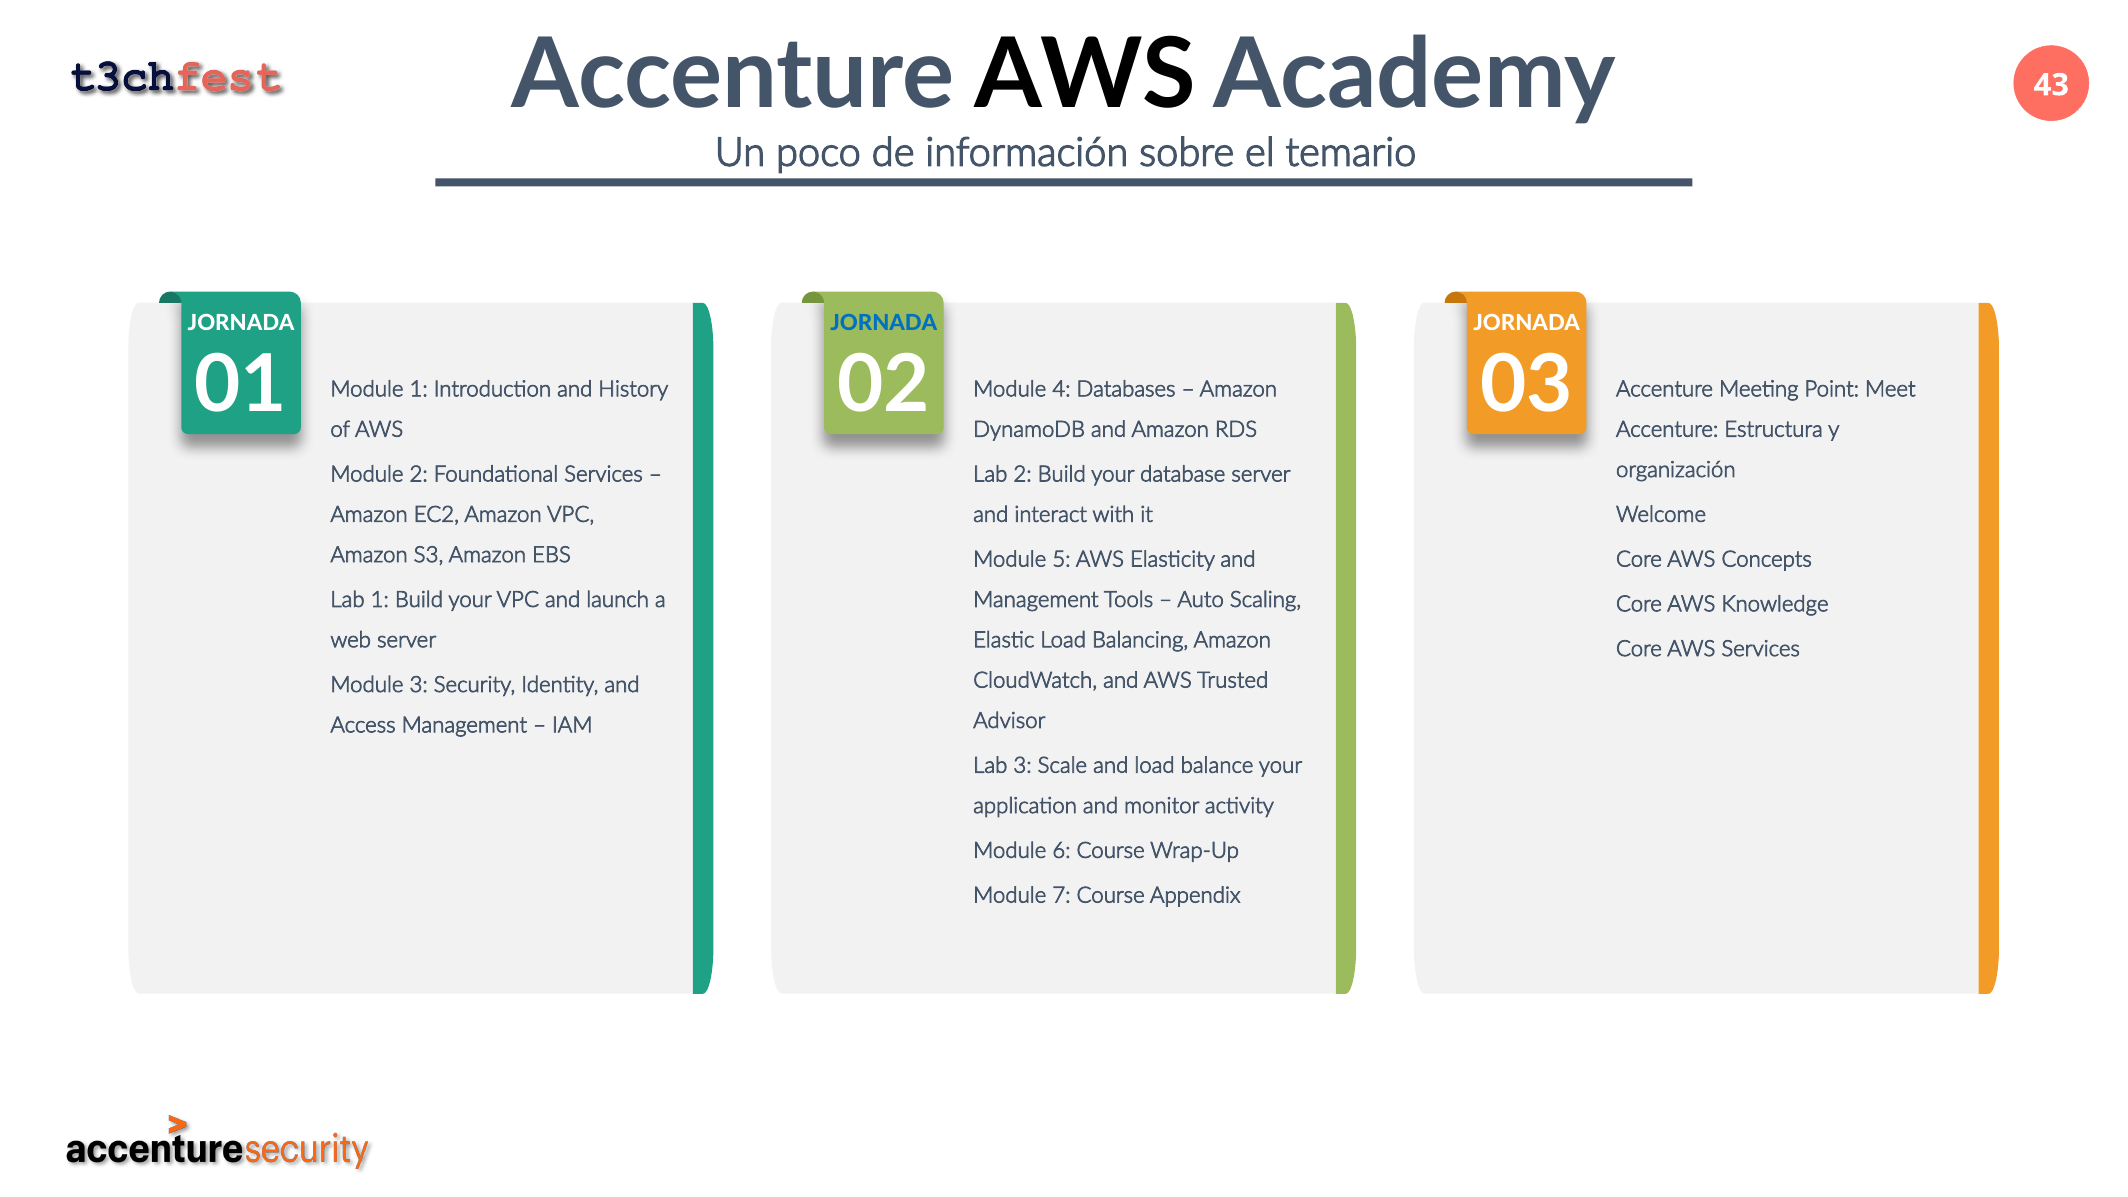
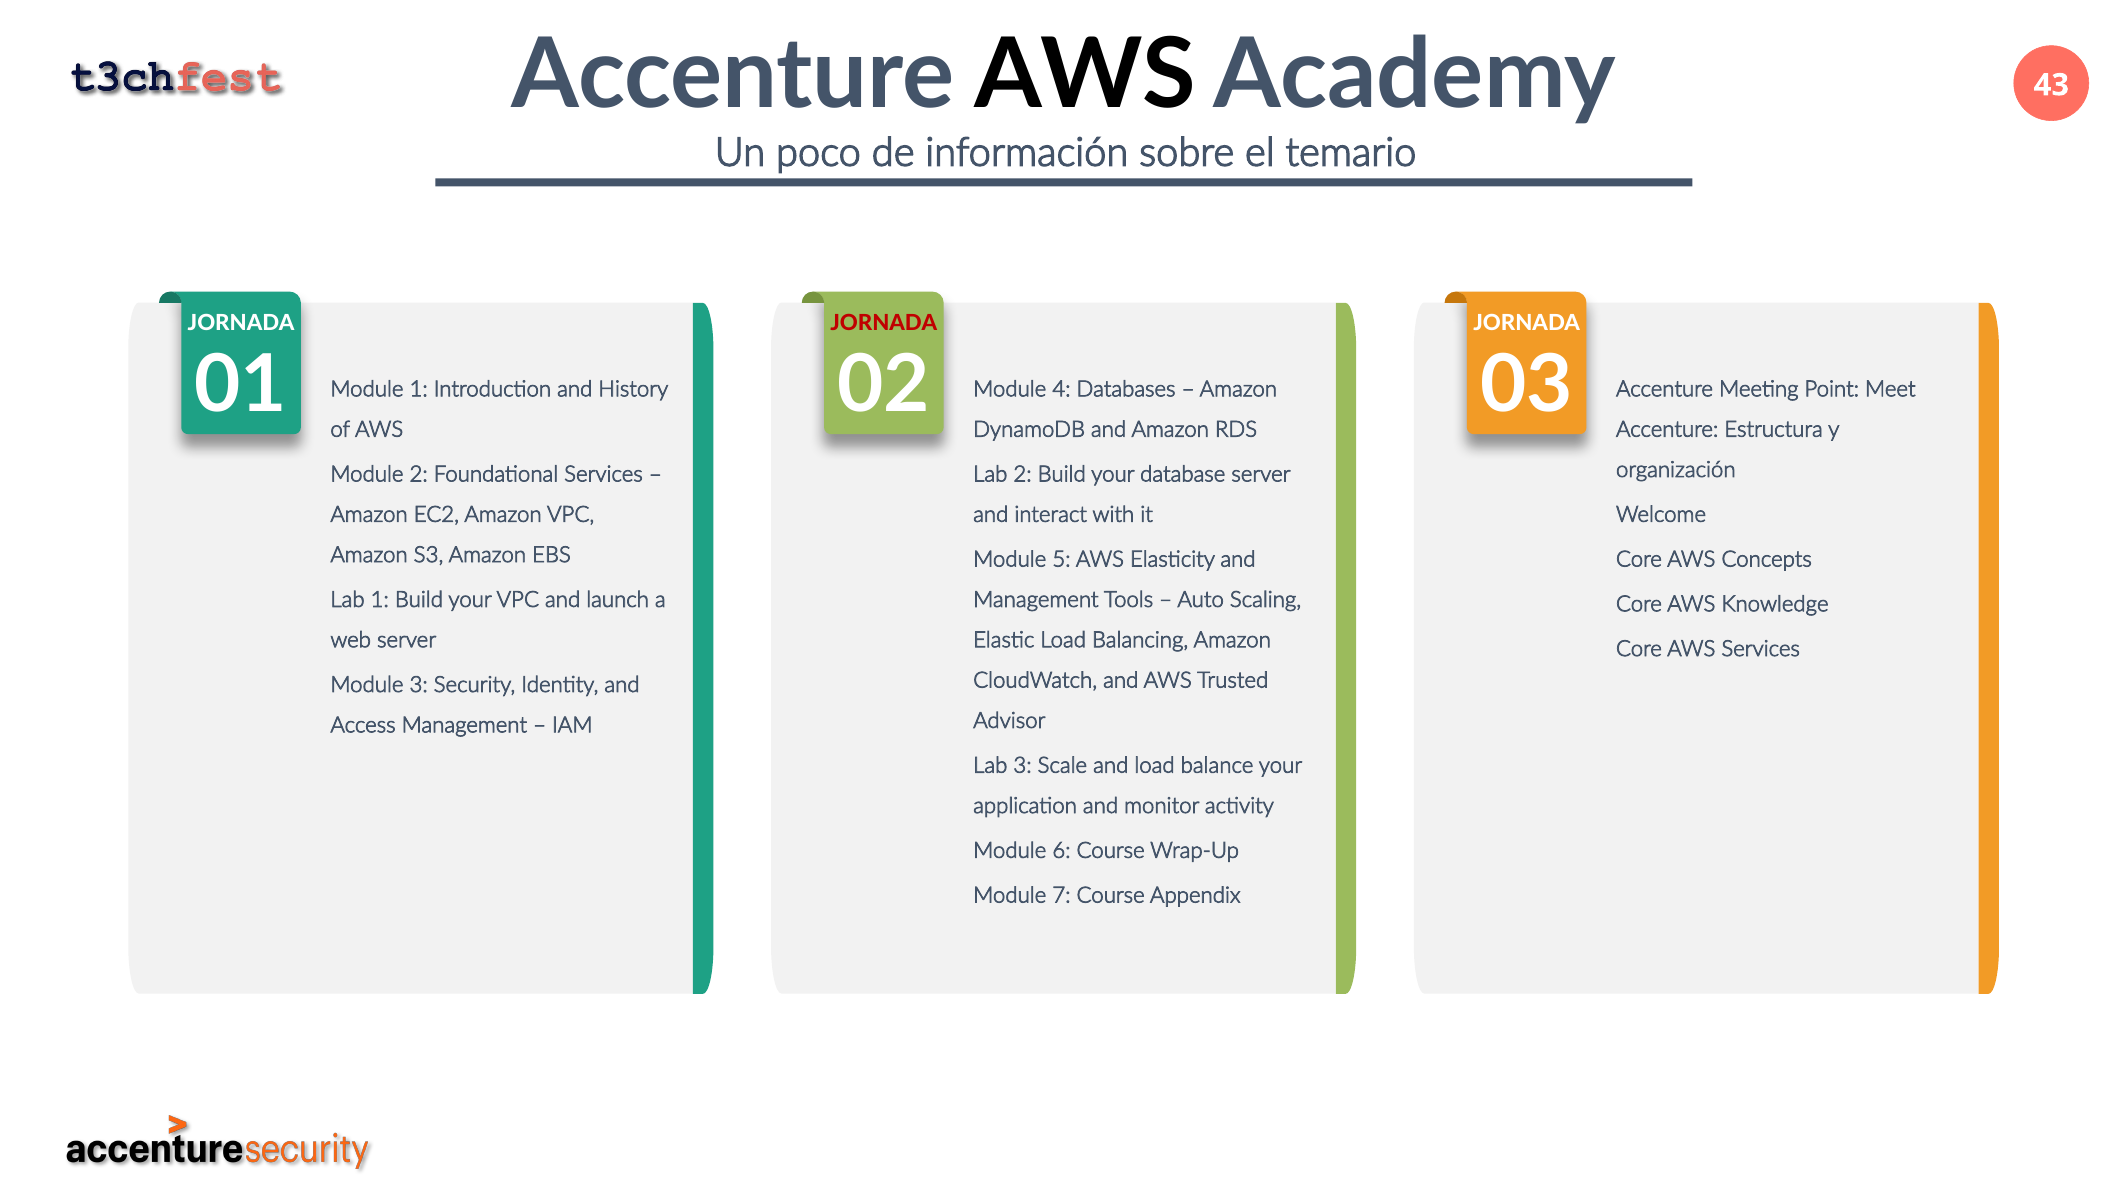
JORNADA at (884, 323) colour: blue -> red
